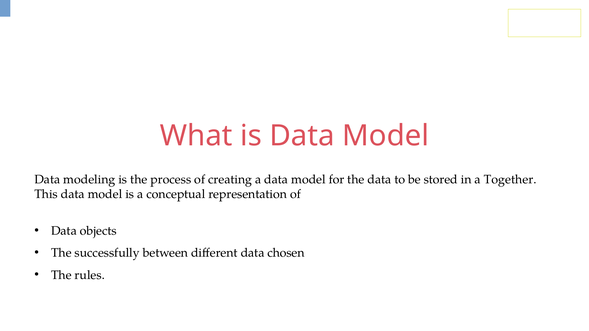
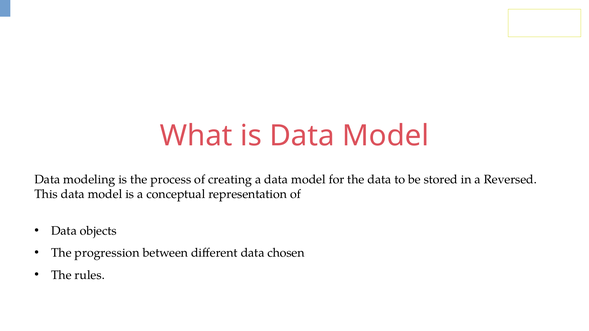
Together: Together -> Reversed
successfully: successfully -> progression
